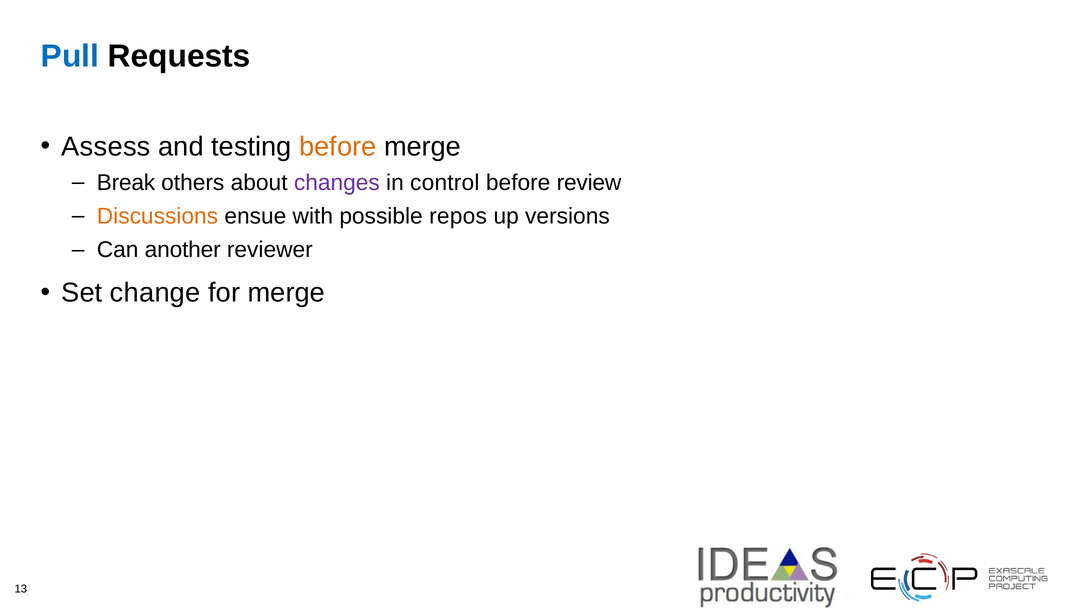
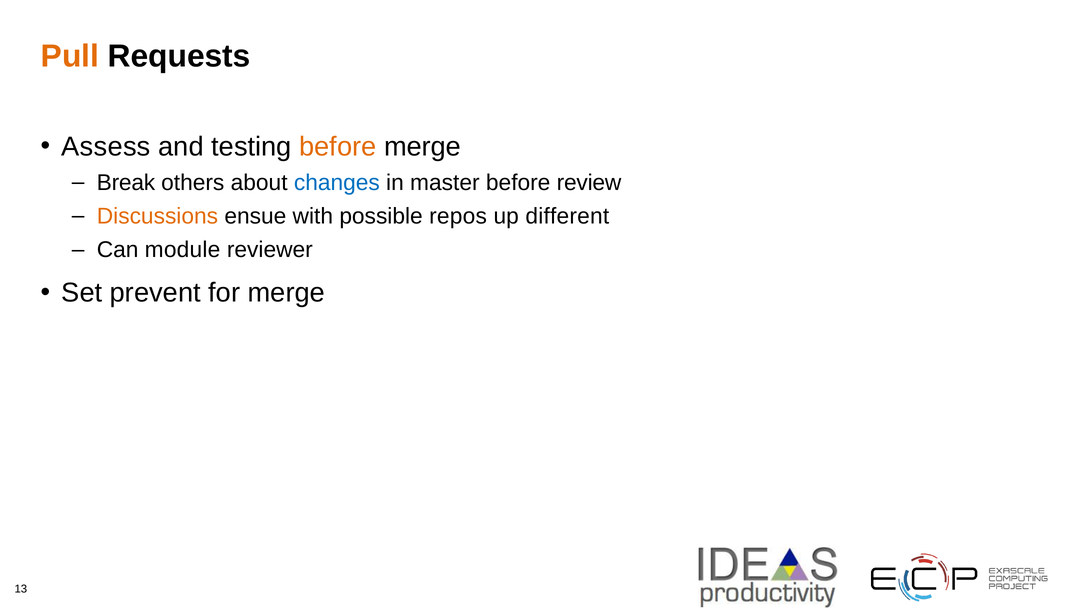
Pull colour: blue -> orange
changes colour: purple -> blue
control: control -> master
versions: versions -> different
another: another -> module
change: change -> prevent
